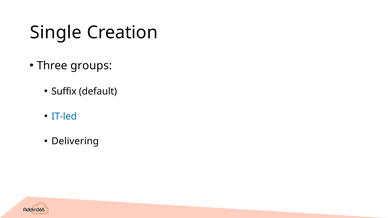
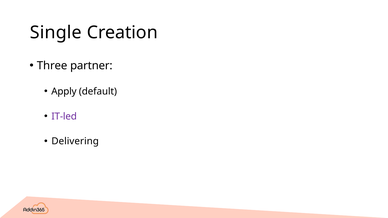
groups: groups -> partner
Suffix: Suffix -> Apply
IT-led colour: blue -> purple
